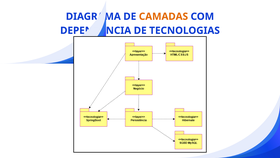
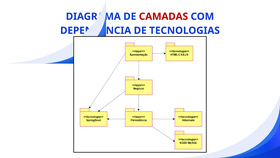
CAMADAS colour: orange -> red
